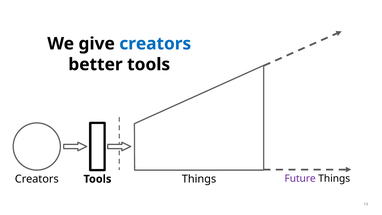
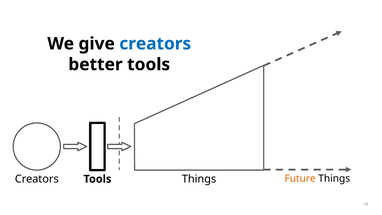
Future colour: purple -> orange
